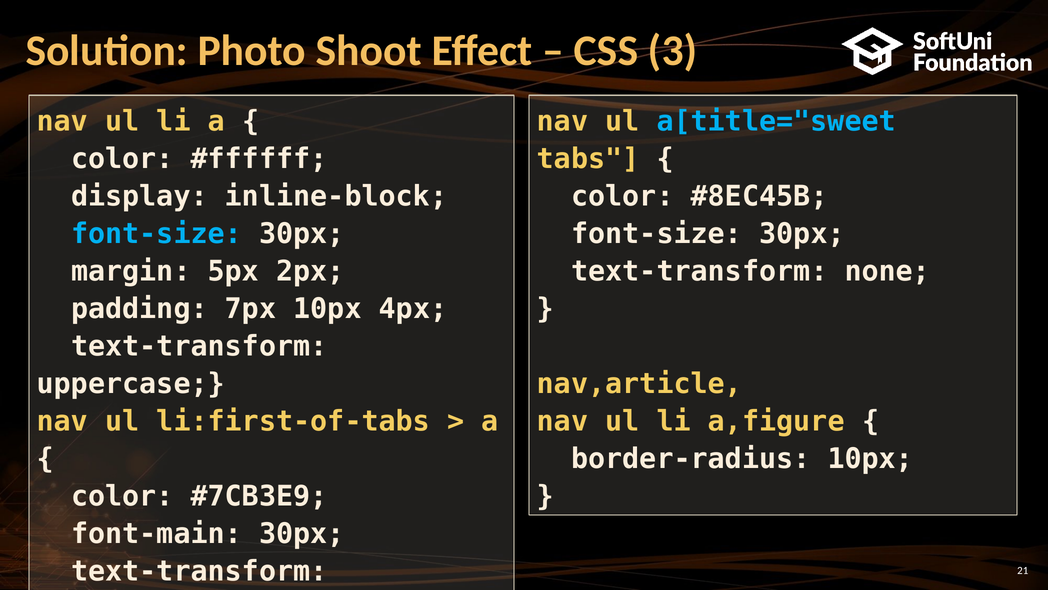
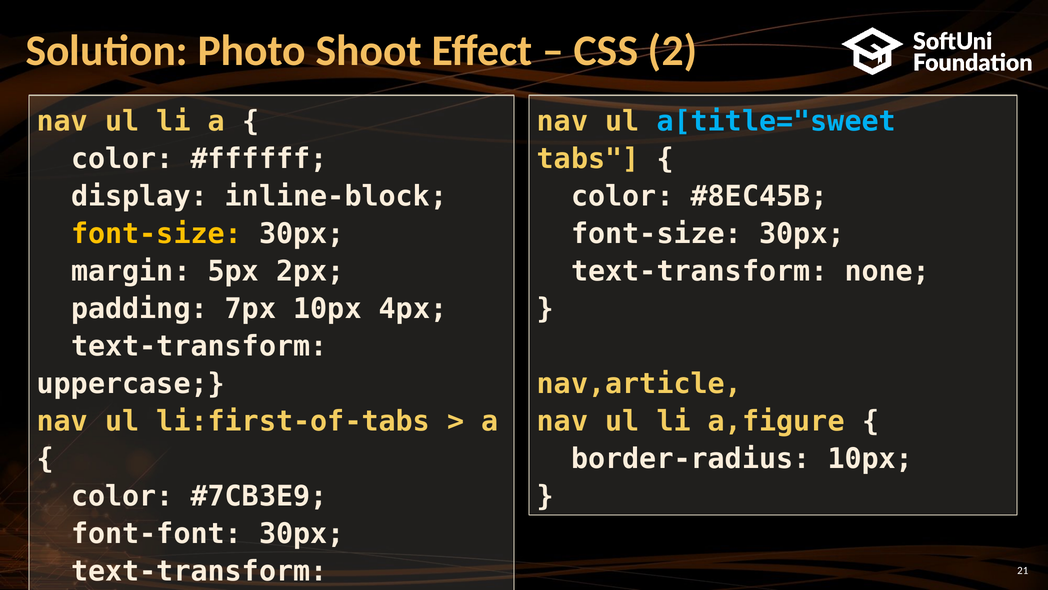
3: 3 -> 2
font-size at (156, 234) colour: light blue -> yellow
font-main: font-main -> font-font
